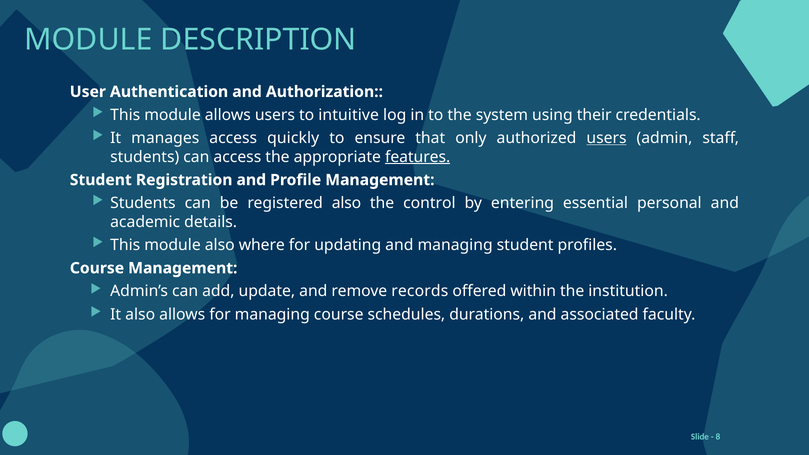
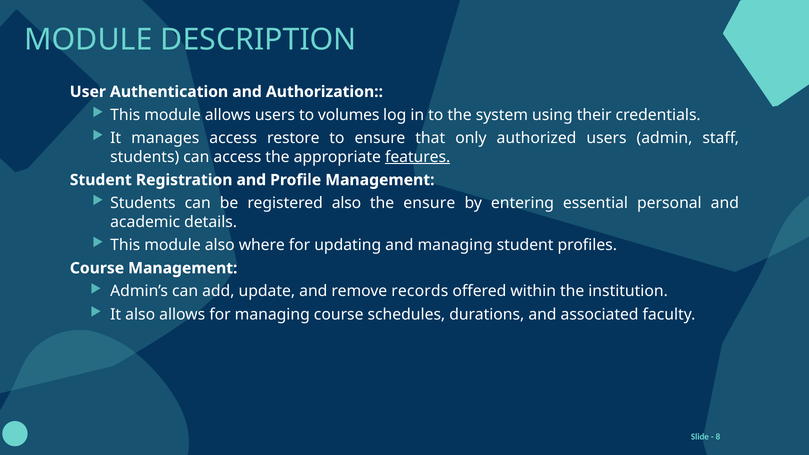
intuitive: intuitive -> volumes
quickly: quickly -> restore
users at (606, 138) underline: present -> none
the control: control -> ensure
